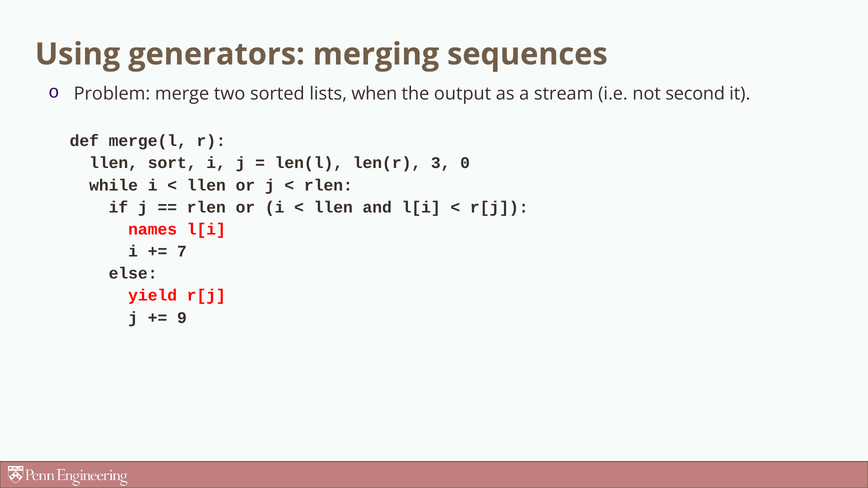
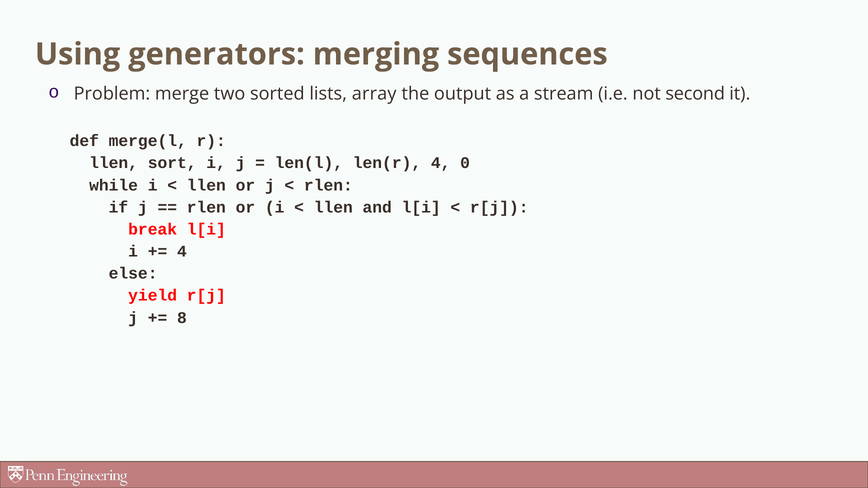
when: when -> array
len(r 3: 3 -> 4
names: names -> break
7 at (182, 252): 7 -> 4
9: 9 -> 8
